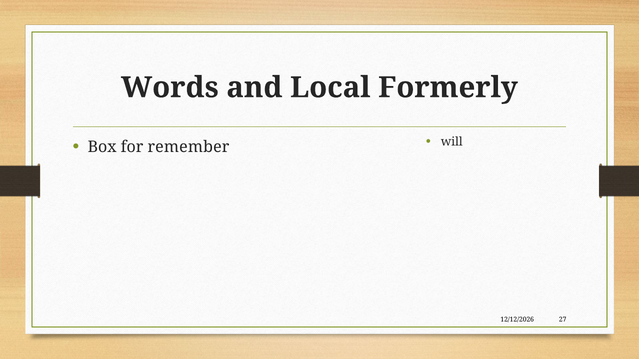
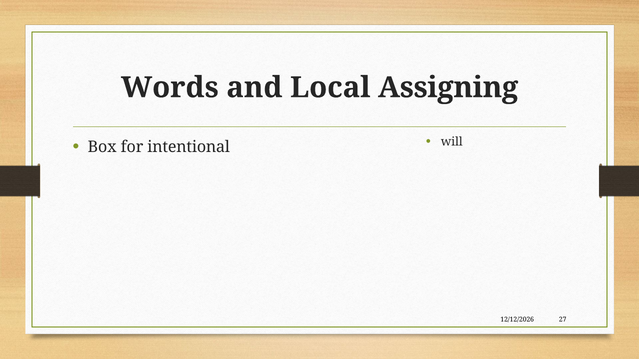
Formerly: Formerly -> Assigning
remember: remember -> intentional
